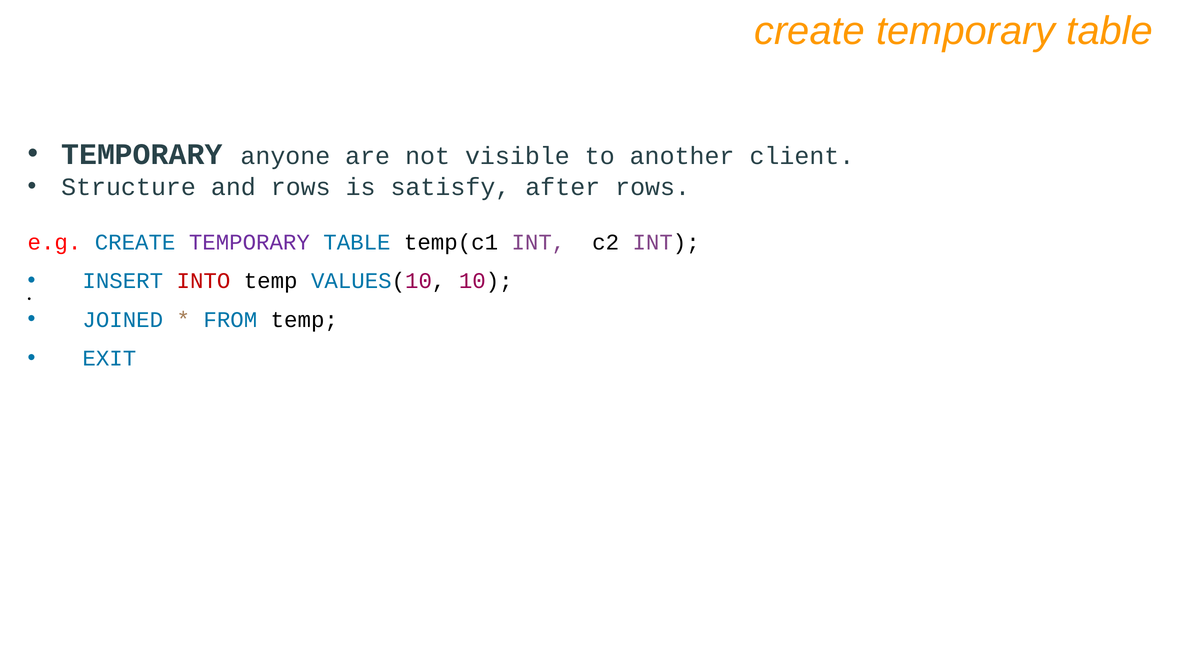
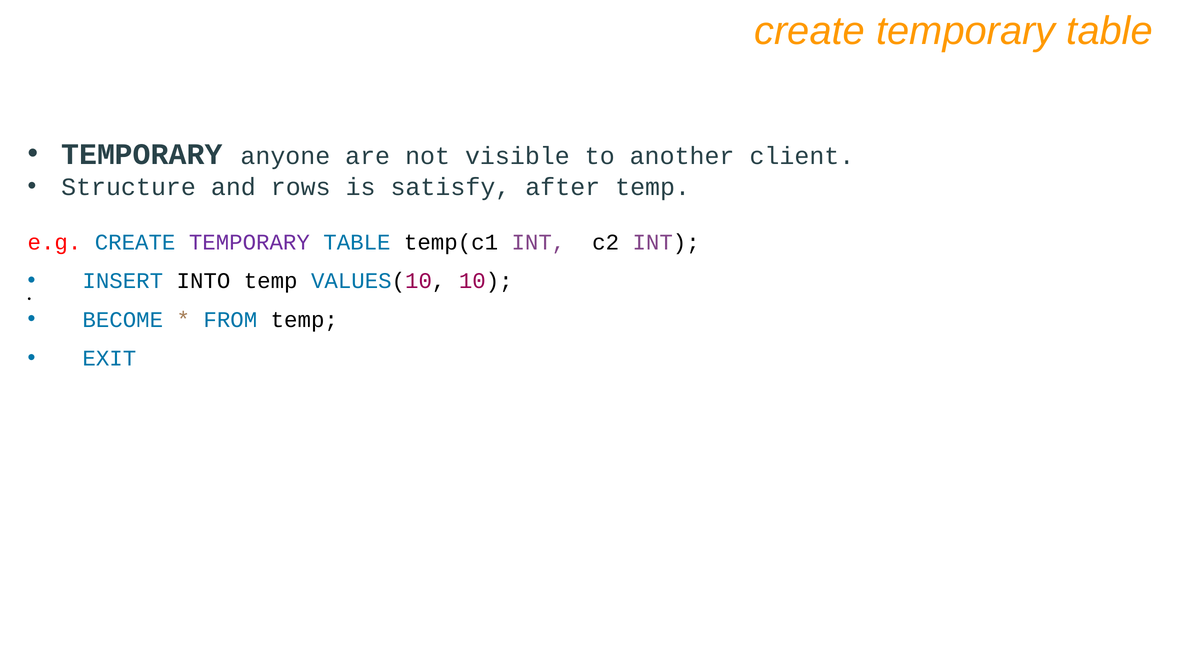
after rows: rows -> temp
INTO colour: red -> black
JOINED: JOINED -> BECOME
